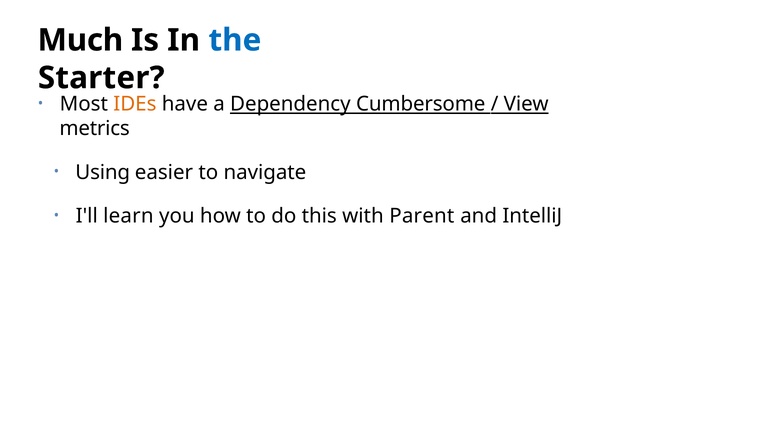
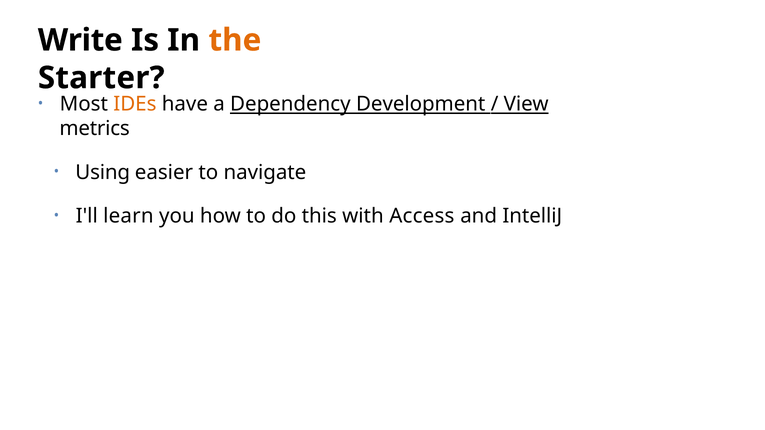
Much: Much -> Write
the colour: blue -> orange
Cumbersome: Cumbersome -> Development
Parent: Parent -> Access
